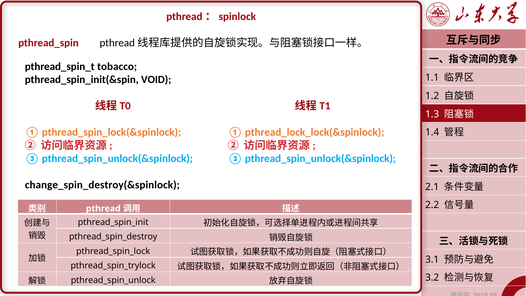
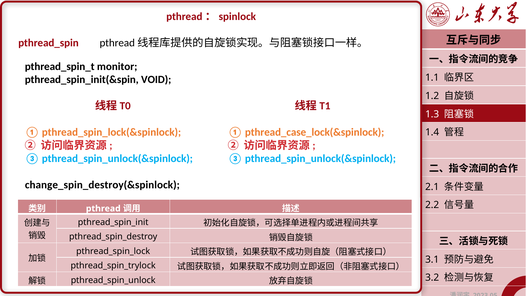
tobacco: tobacco -> monitor
pthread_lock_lock(&spinlock: pthread_lock_lock(&spinlock -> pthread_case_lock(&spinlock
